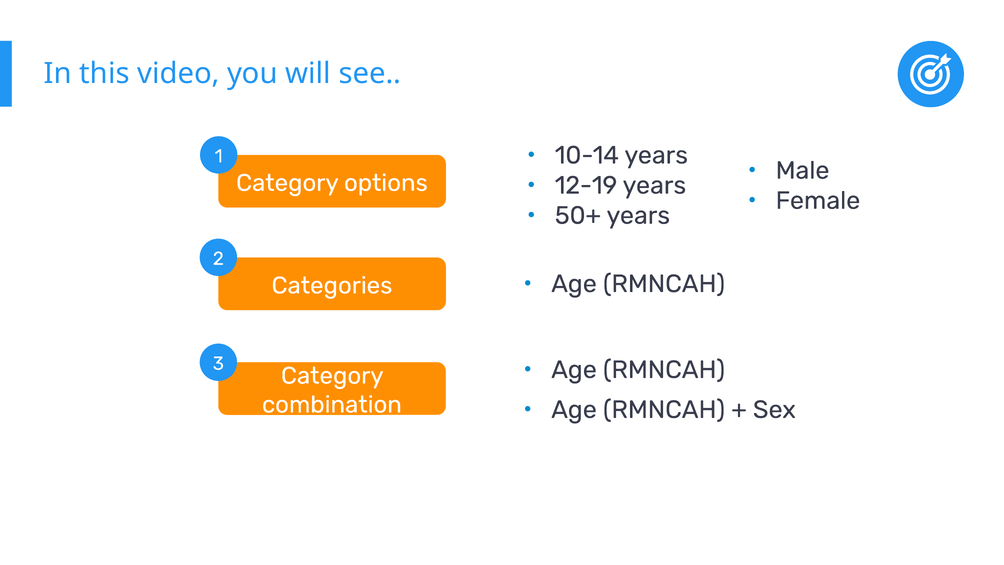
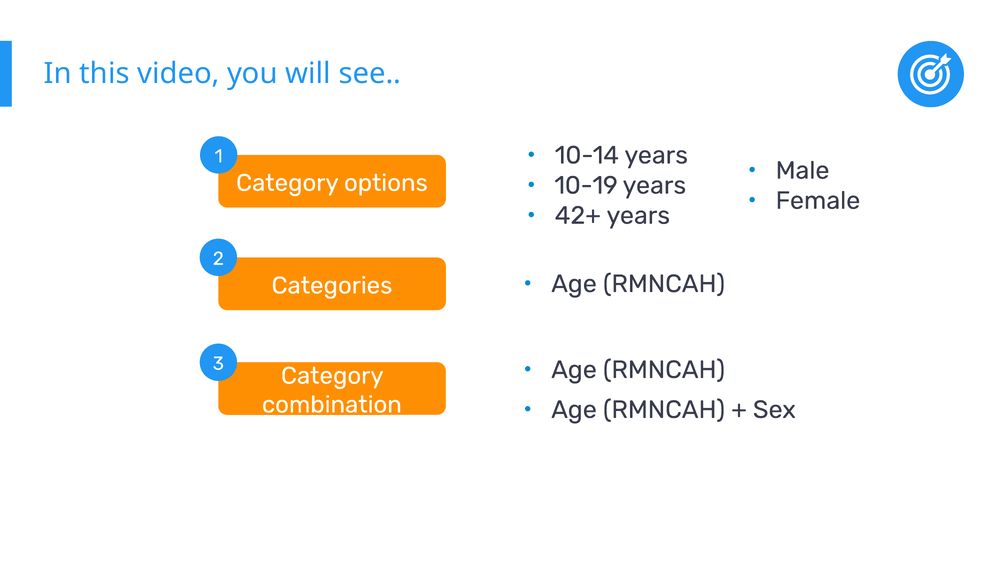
12-19: 12-19 -> 10-19
50+: 50+ -> 42+
